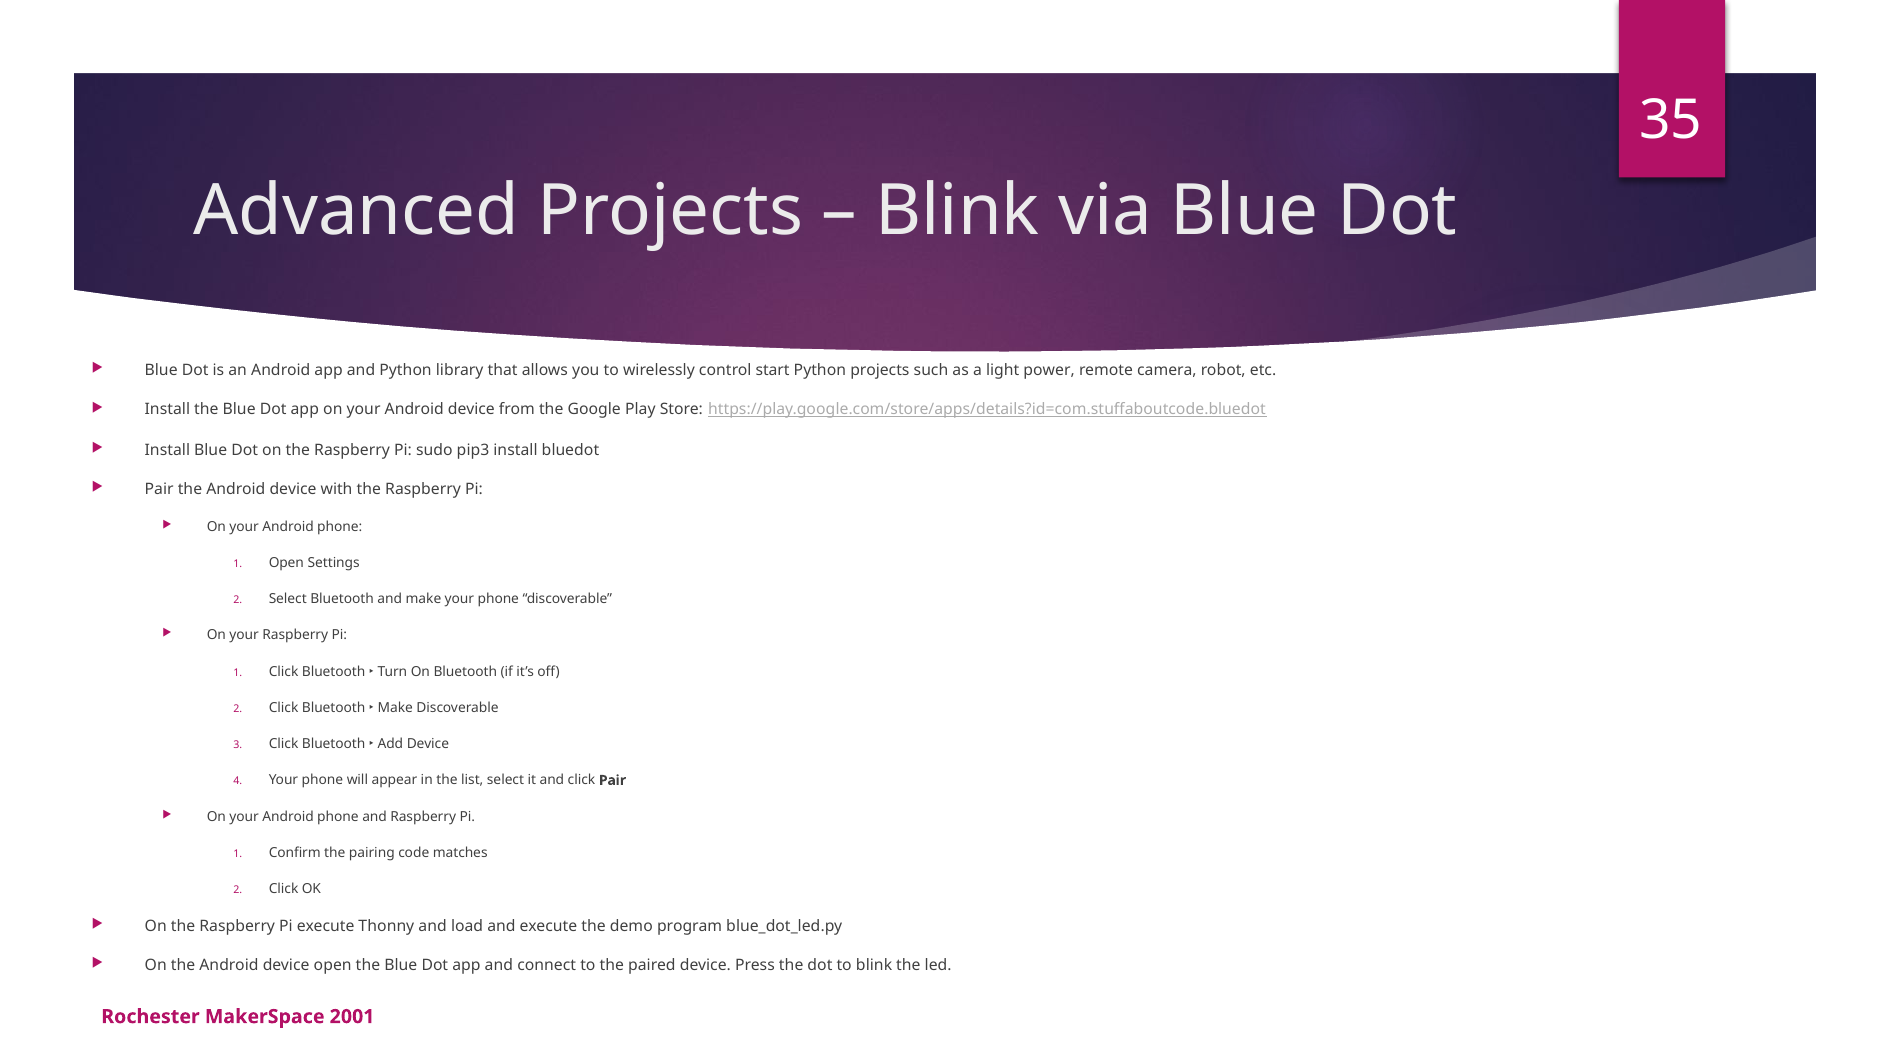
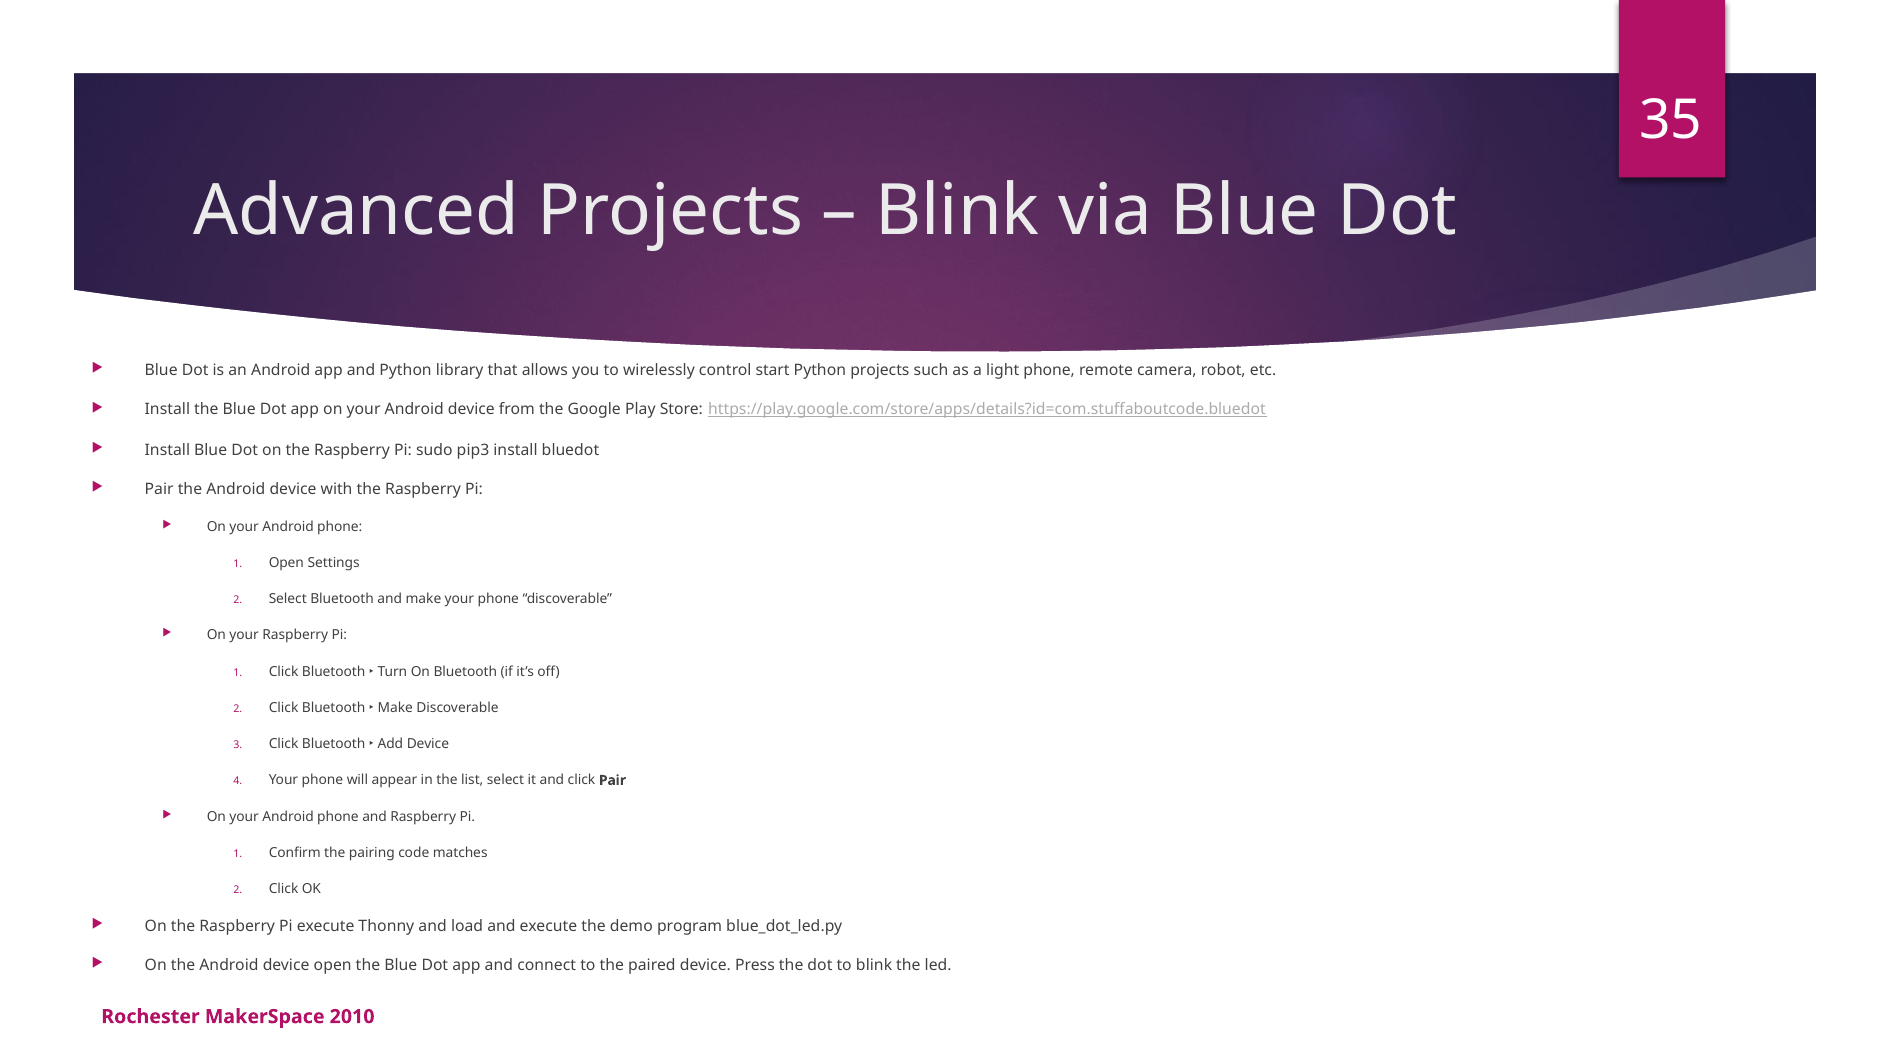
light power: power -> phone
2001: 2001 -> 2010
